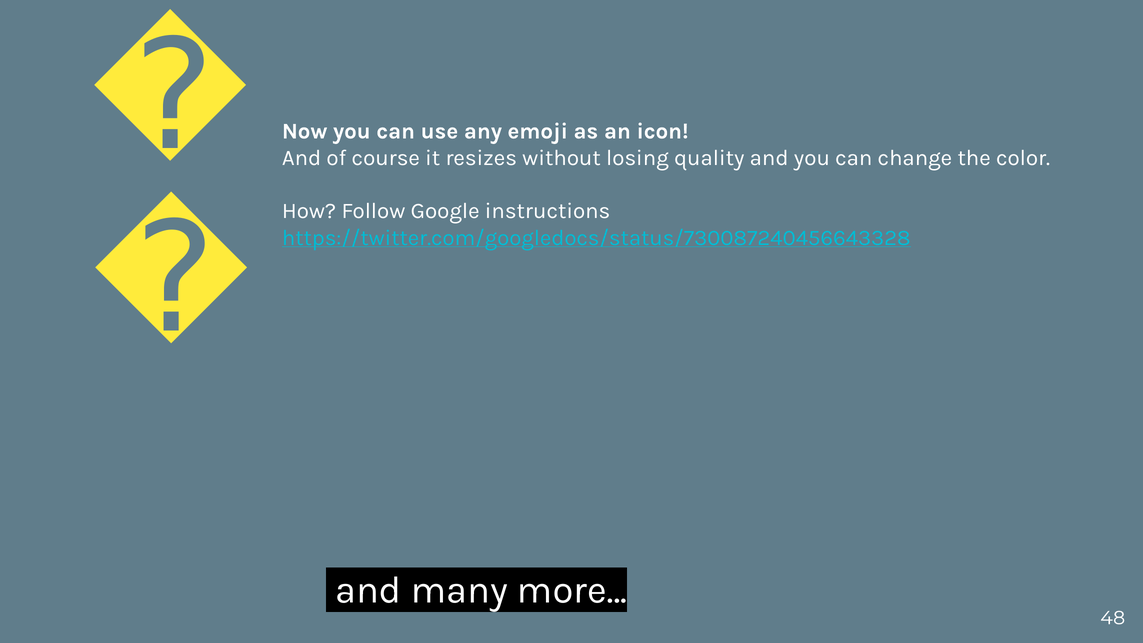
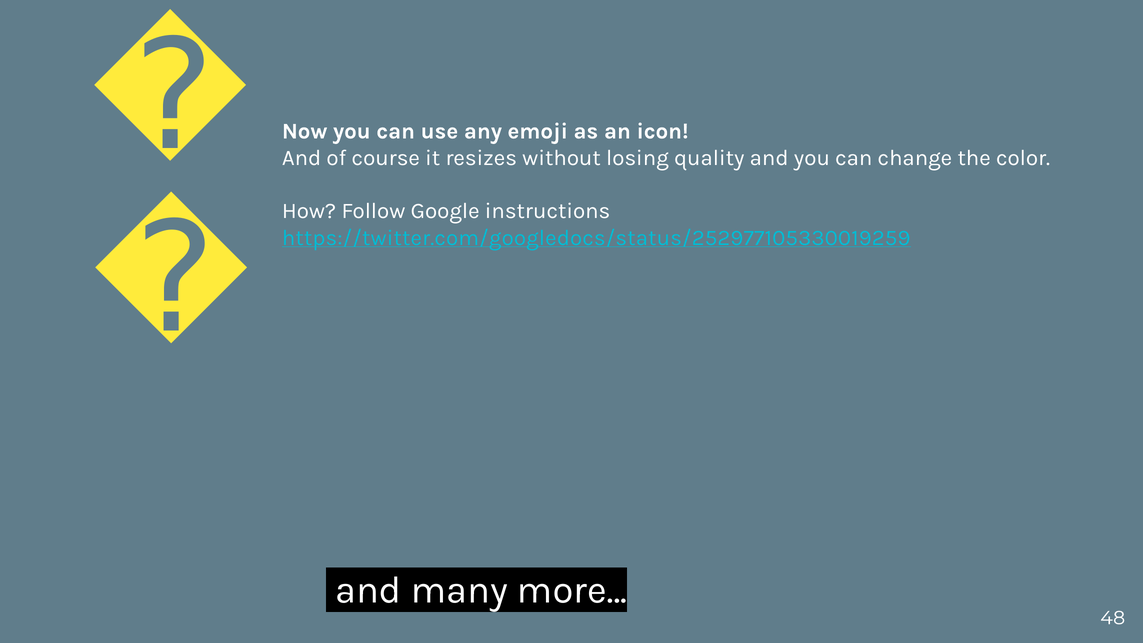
https://twitter.com/googledocs/status/730087240456643328: https://twitter.com/googledocs/status/730087240456643328 -> https://twitter.com/googledocs/status/252977105330019259
